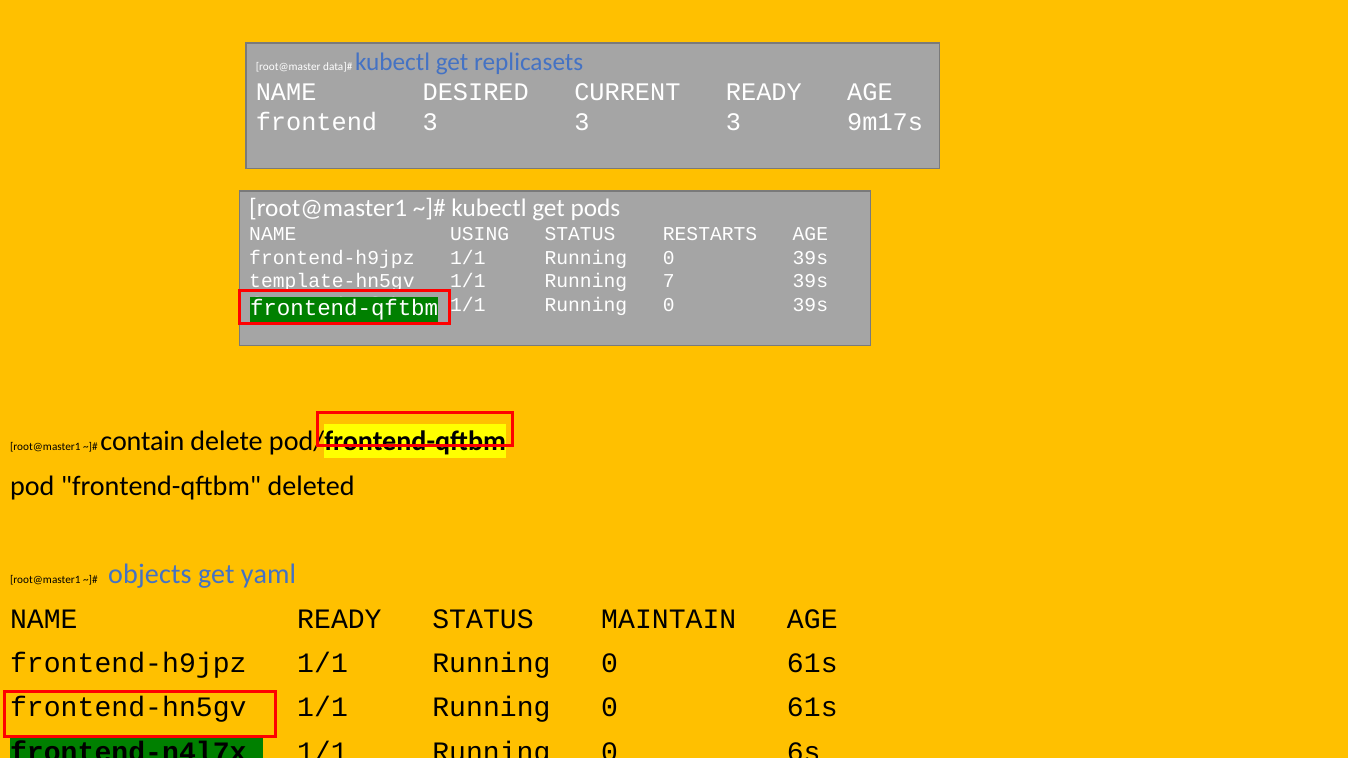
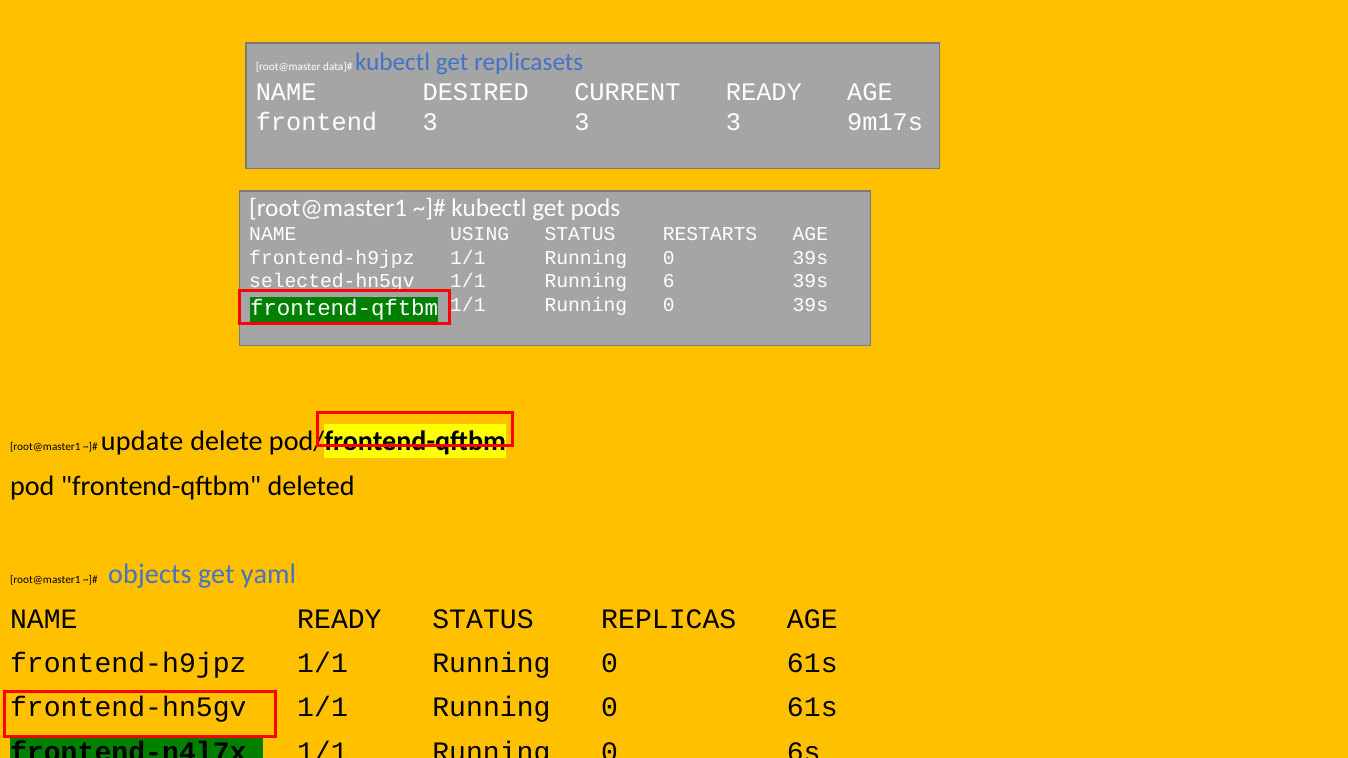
template-hn5gv: template-hn5gv -> selected-hn5gv
7: 7 -> 6
contain: contain -> update
MAINTAIN: MAINTAIN -> REPLICAS
